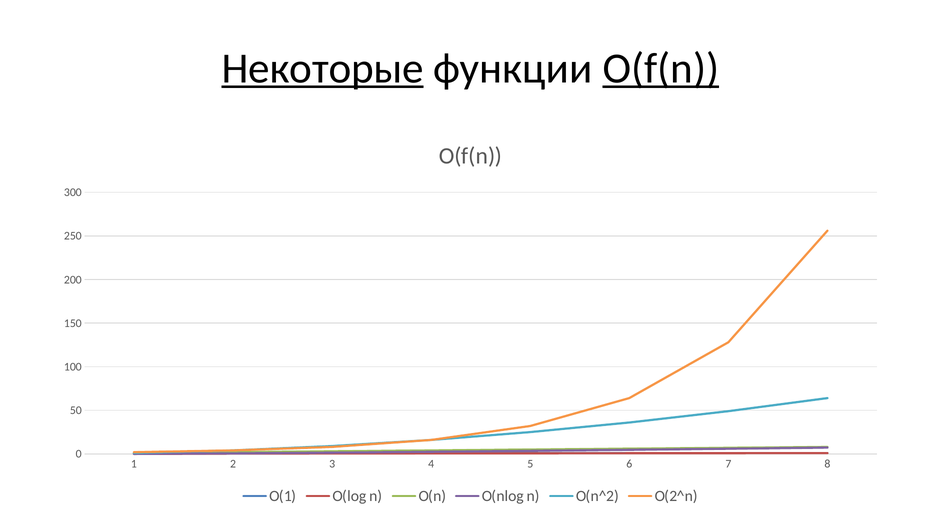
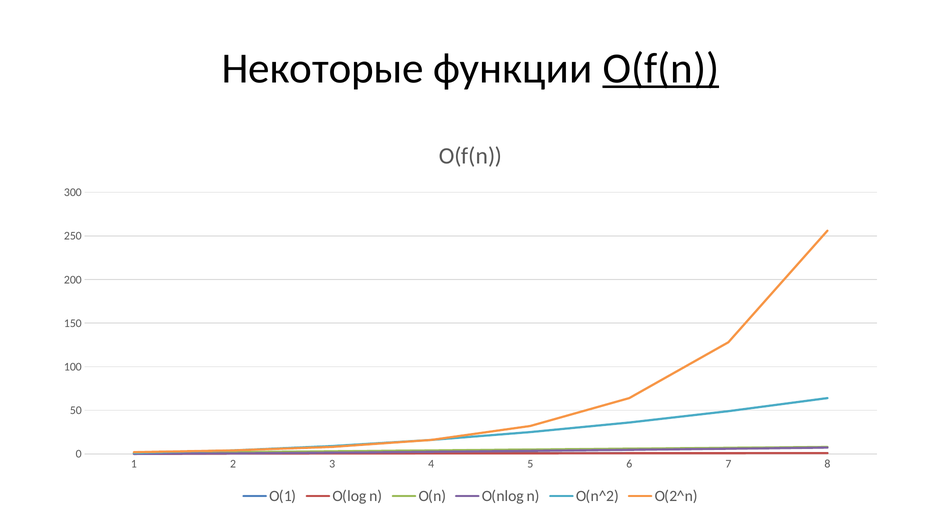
Некоторые underline: present -> none
